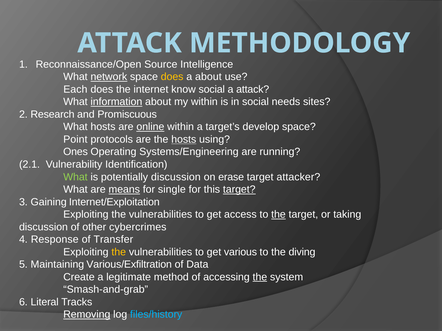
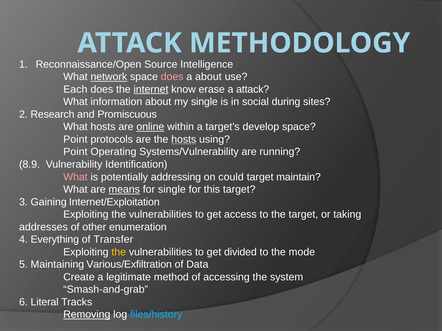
does at (172, 77) colour: yellow -> pink
internet underline: none -> present
know social: social -> erase
information underline: present -> none
my within: within -> single
needs: needs -> during
Ones at (76, 152): Ones -> Point
Systems/Engineering: Systems/Engineering -> Systems/Vulnerability
2.1: 2.1 -> 8.9
What at (75, 177) colour: light green -> pink
potentially discussion: discussion -> addressing
erase: erase -> could
attacker: attacker -> maintain
target at (239, 190) underline: present -> none
the at (278, 215) underline: present -> none
discussion at (43, 227): discussion -> addresses
cybercrimes: cybercrimes -> enumeration
Response: Response -> Everything
various: various -> divided
diving: diving -> mode
the at (260, 277) underline: present -> none
